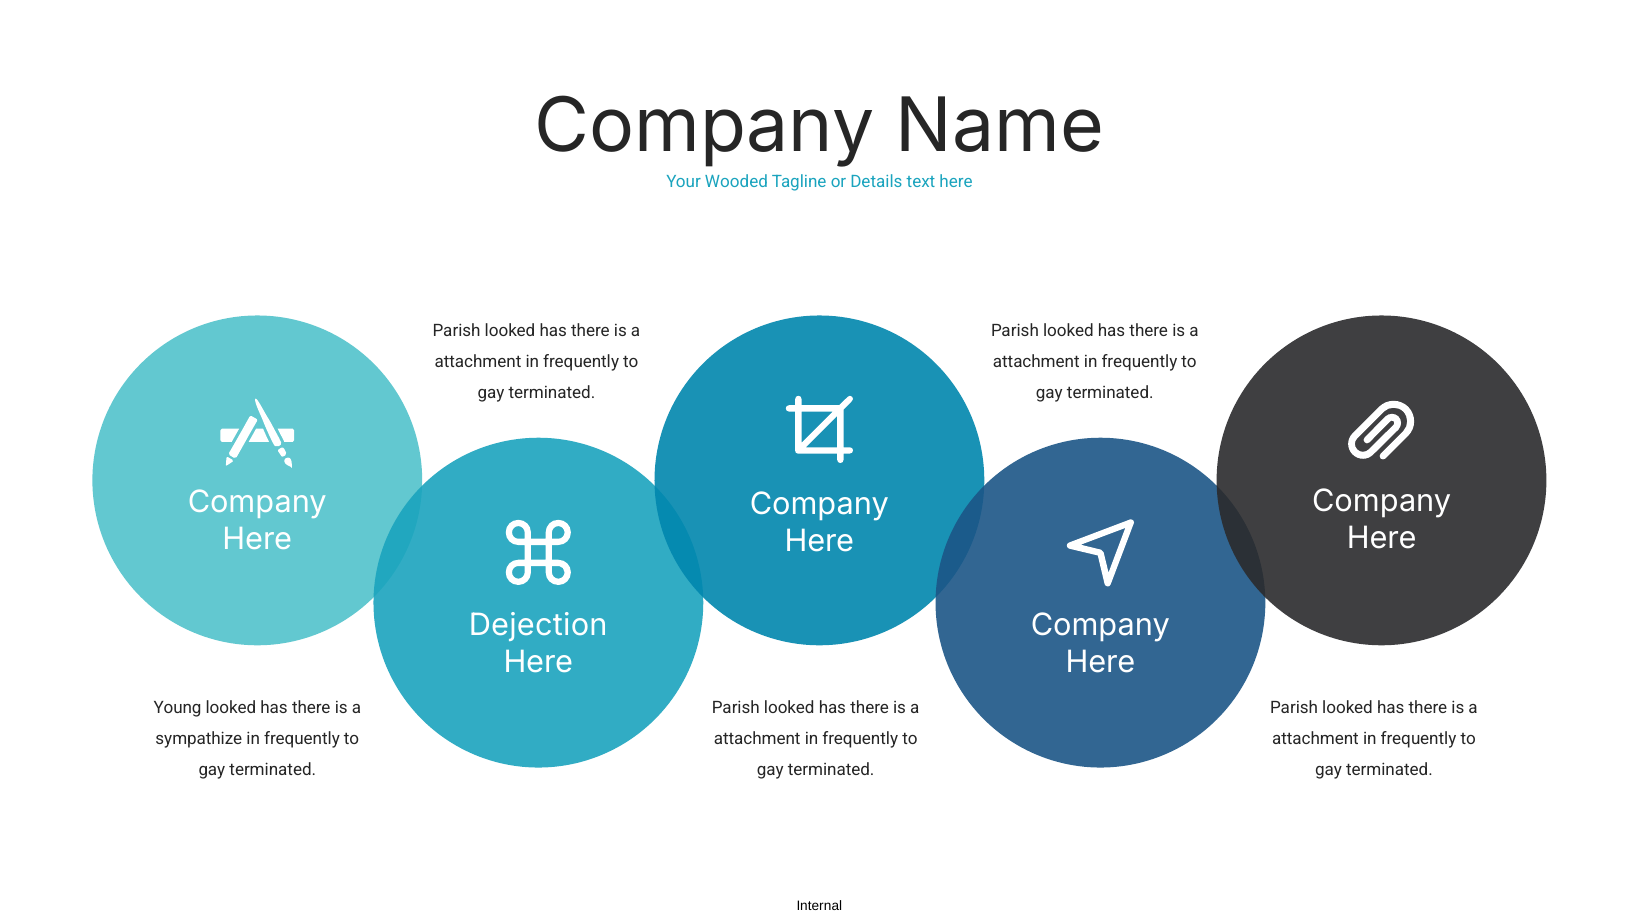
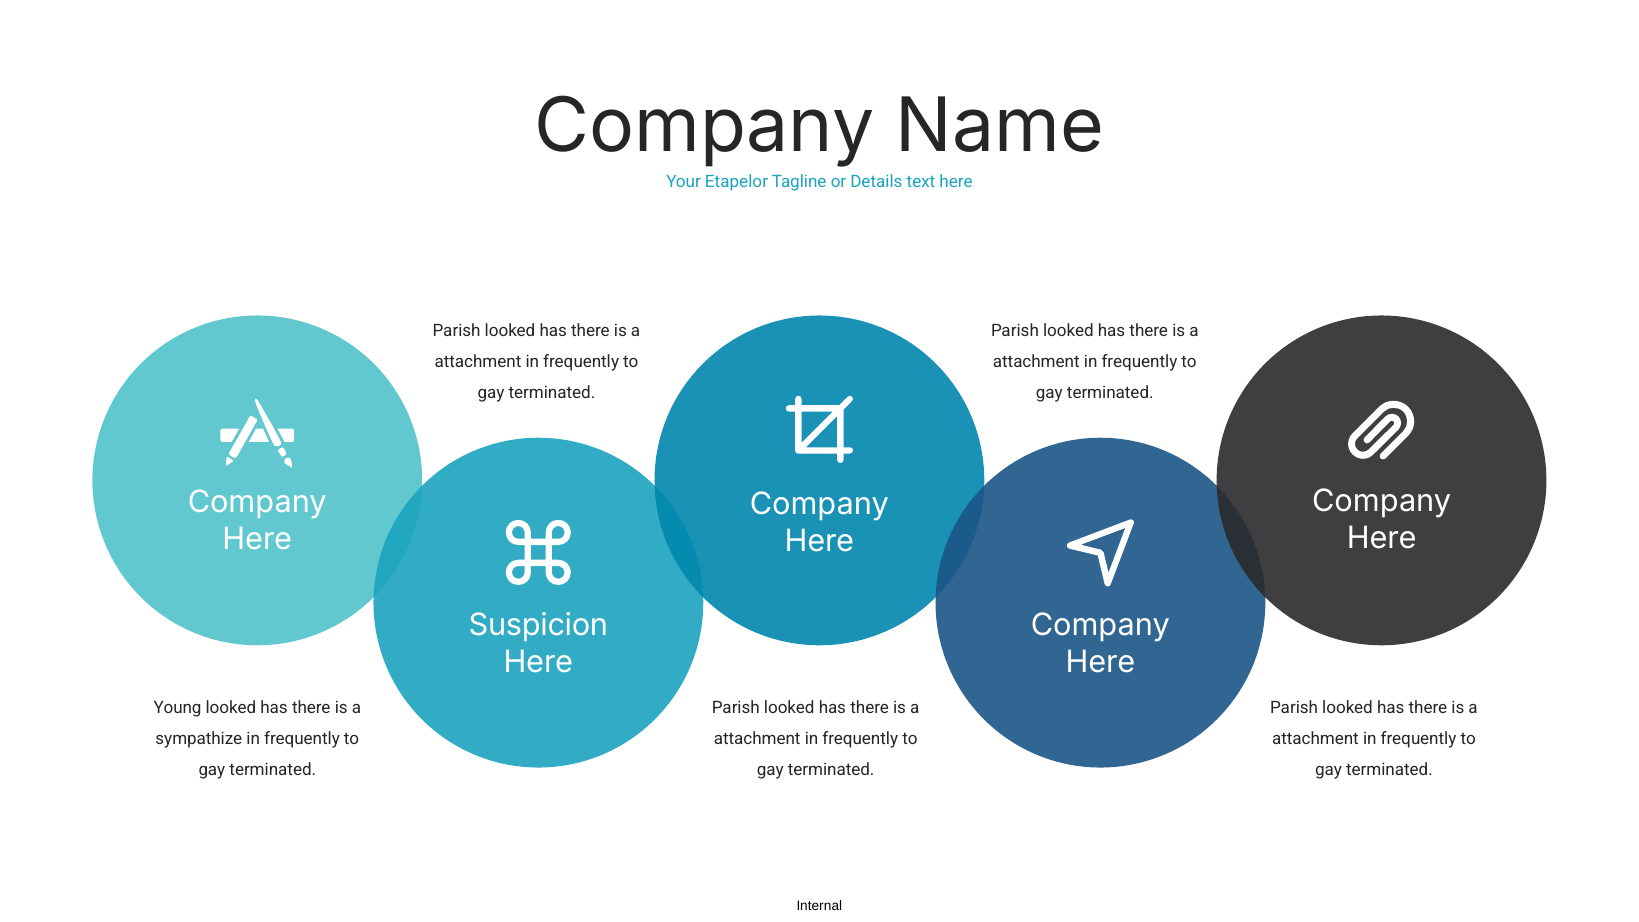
Wooded: Wooded -> Etapelor
Dejection: Dejection -> Suspicion
